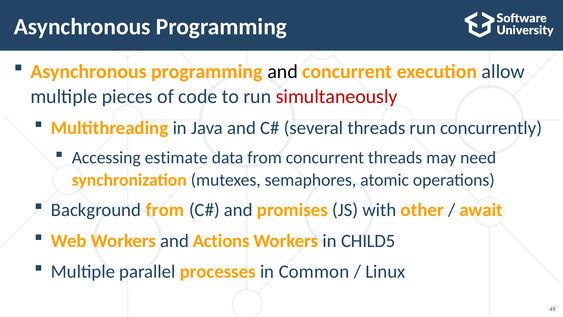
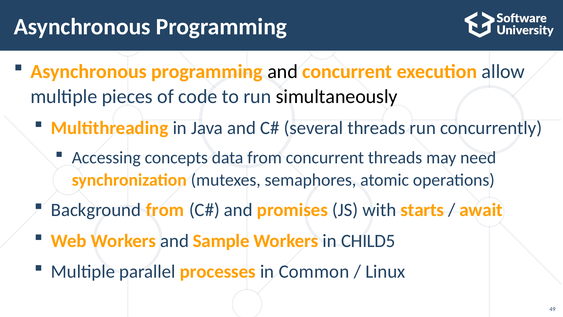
simultaneously colour: red -> black
estimate: estimate -> concepts
other: other -> starts
Actions: Actions -> Sample
